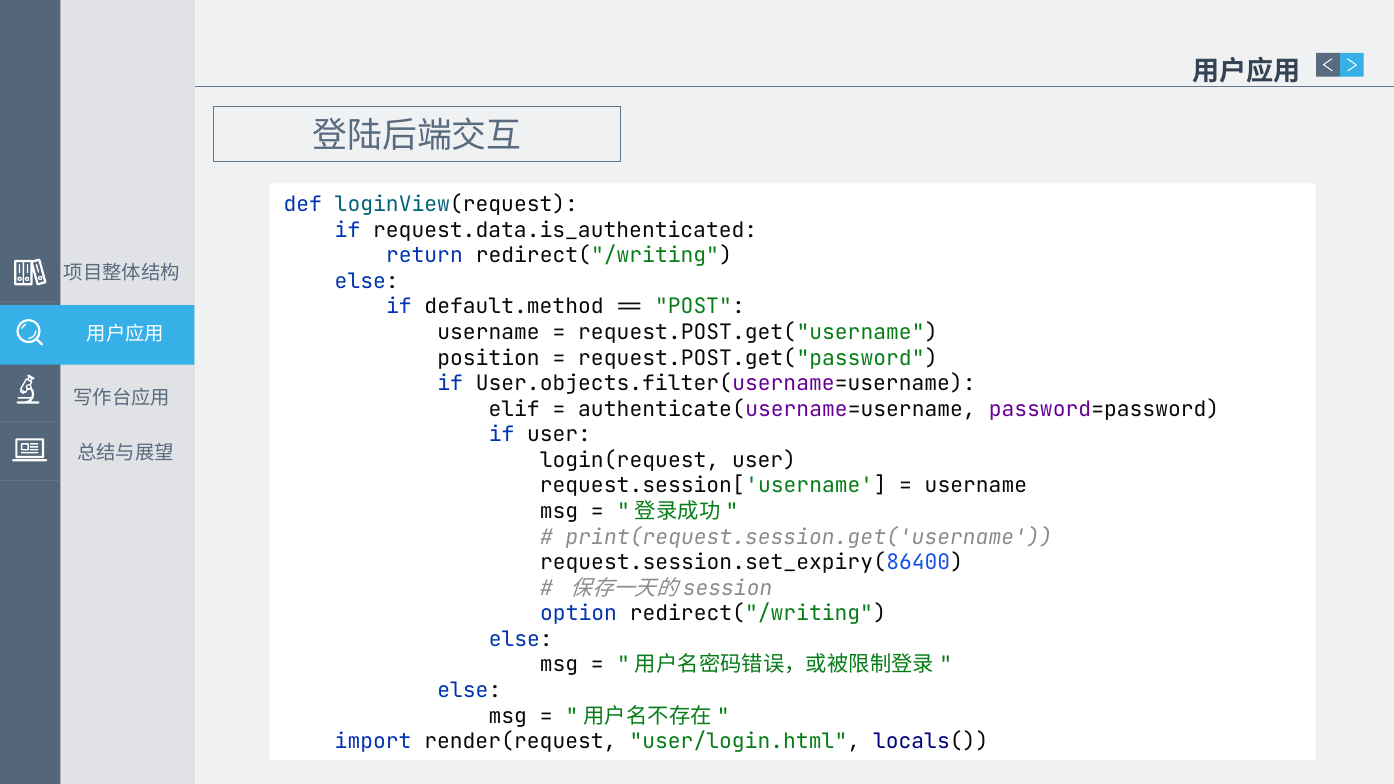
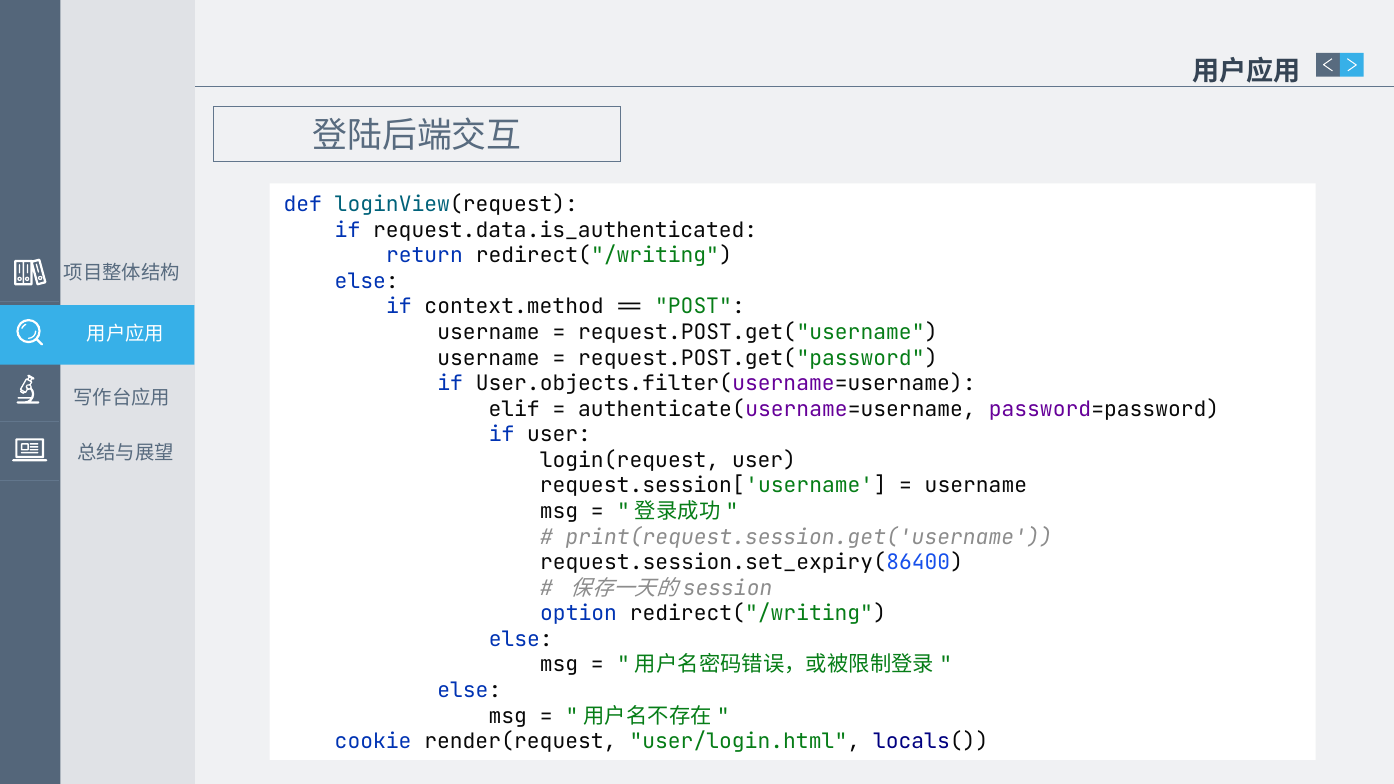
default.method: default.method -> context.method
position at (488, 358): position -> username
import: import -> cookie
